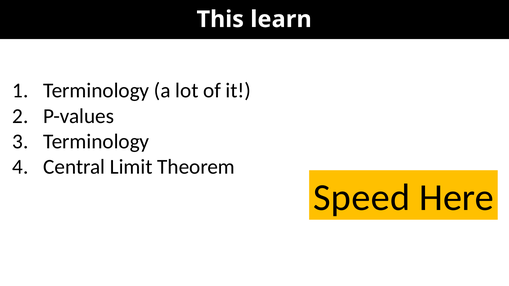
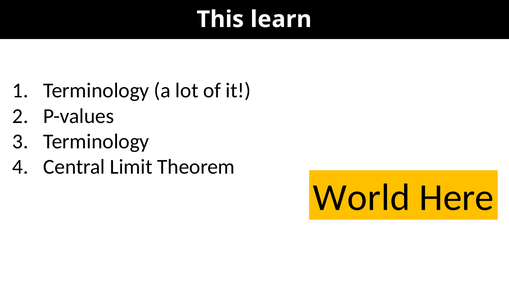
Speed: Speed -> World
